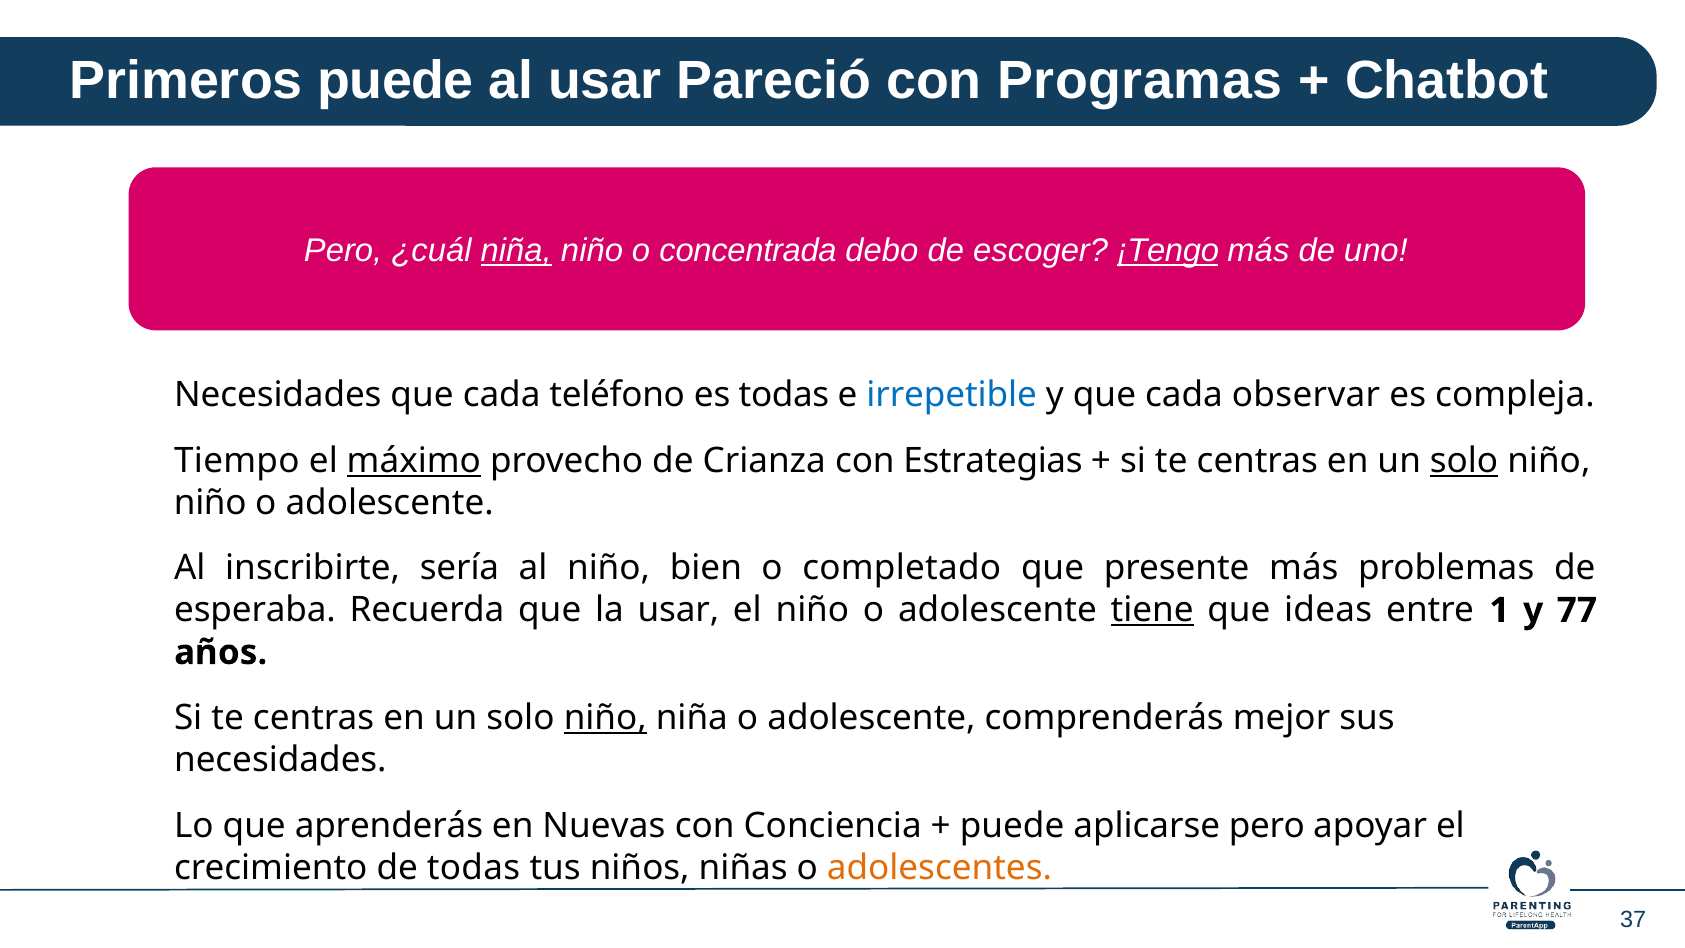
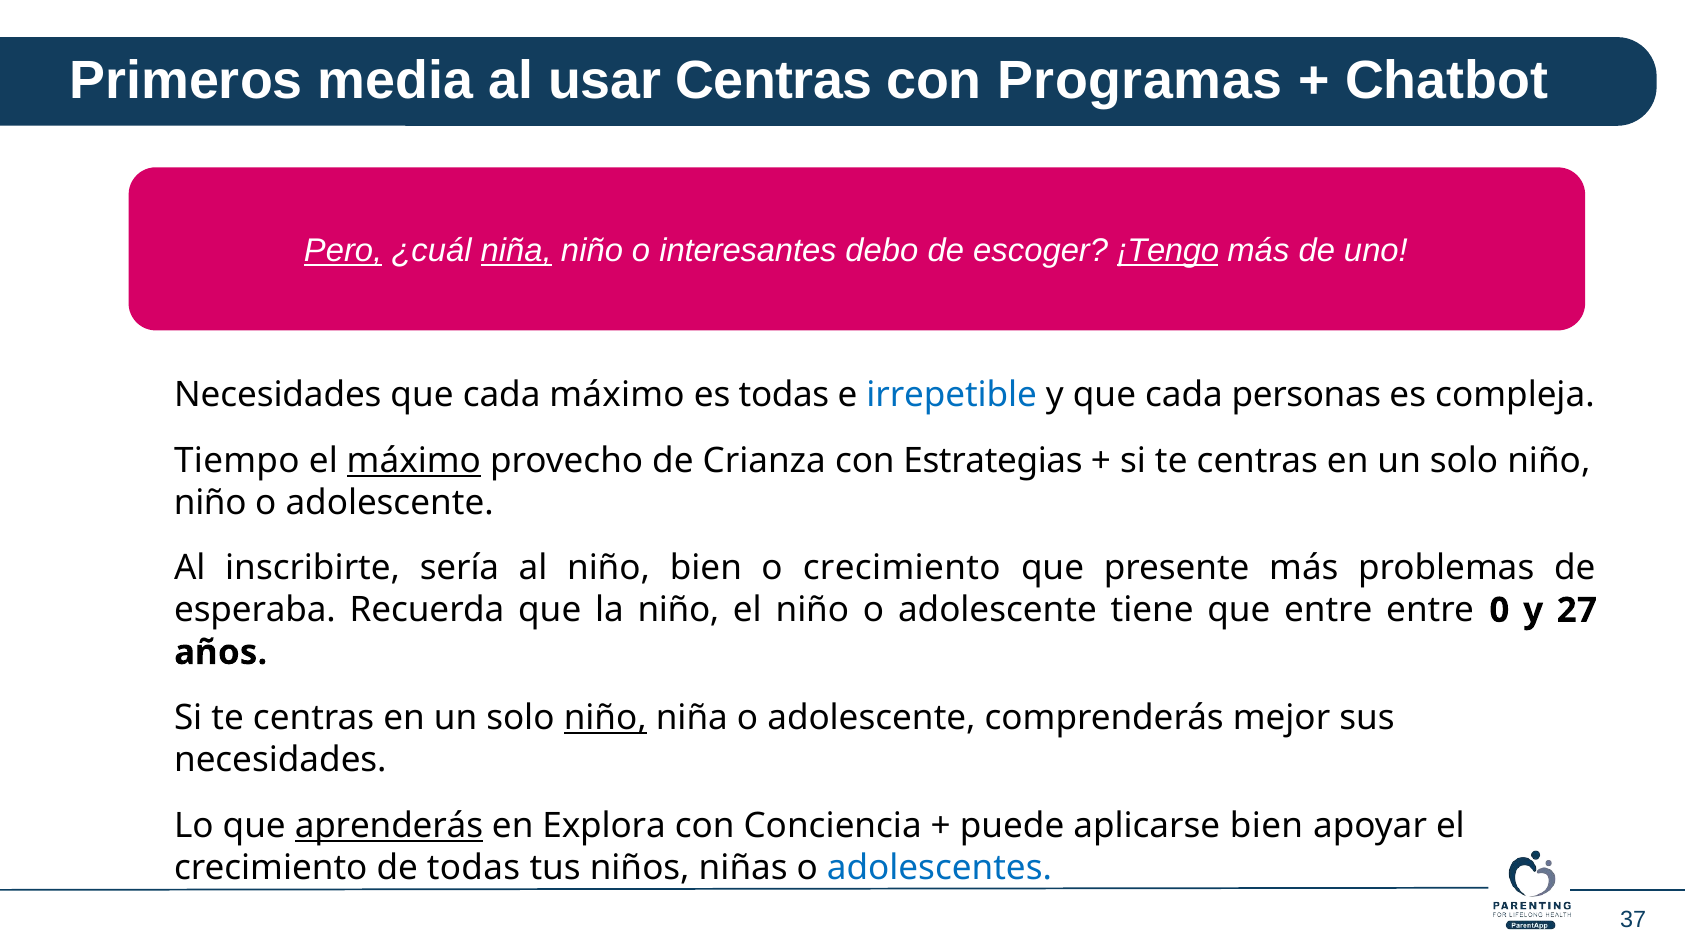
Primeros puede: puede -> media
usar Pareció: Pareció -> Centras
Pero at (343, 251) underline: none -> present
concentrada: concentrada -> interesantes
cada teléfono: teléfono -> máximo
observar: observar -> personas
solo at (1464, 460) underline: present -> none
o completado: completado -> crecimiento
la usar: usar -> niño
tiene underline: present -> none
que ideas: ideas -> entre
1: 1 -> 0
77: 77 -> 27
aprenderás underline: none -> present
Nuevas: Nuevas -> Explora
aplicarse pero: pero -> bien
adolescentes colour: orange -> blue
